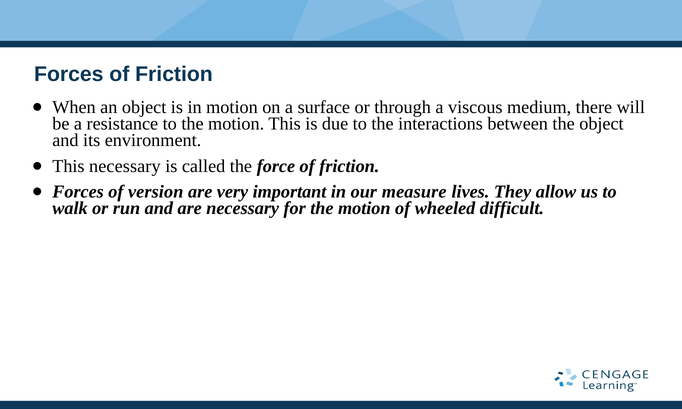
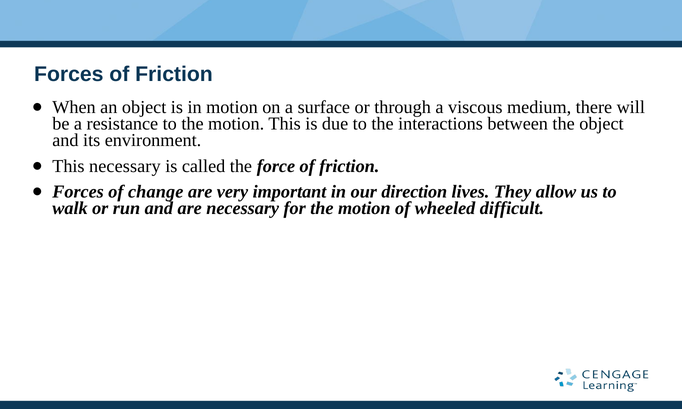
version: version -> change
measure: measure -> direction
